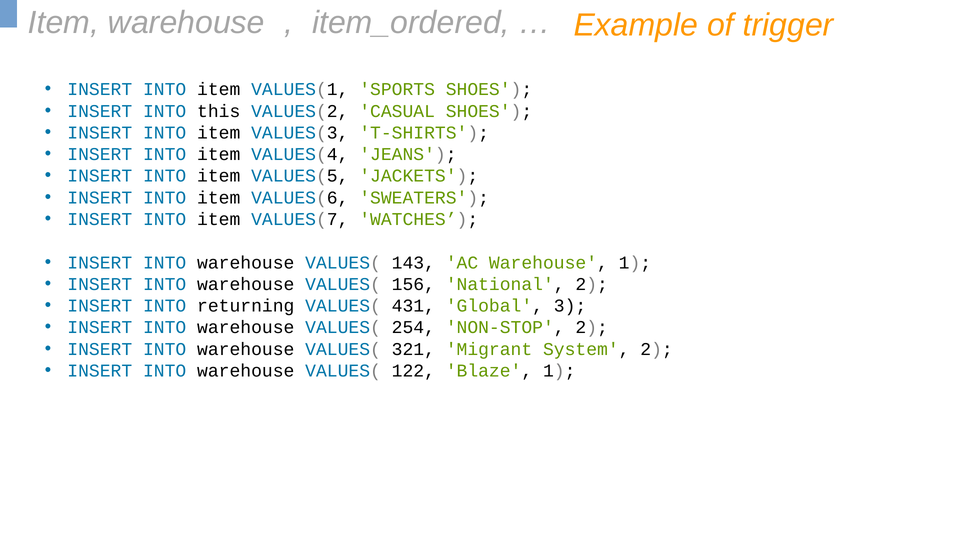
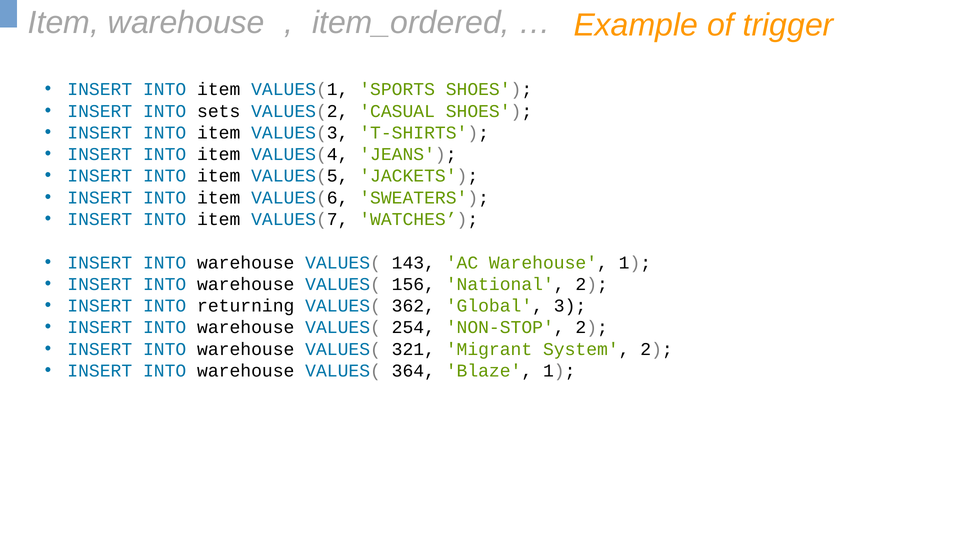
this: this -> sets
431: 431 -> 362
122: 122 -> 364
